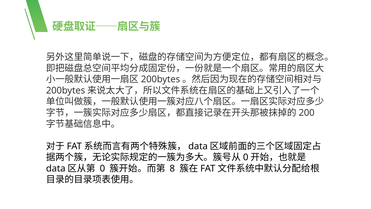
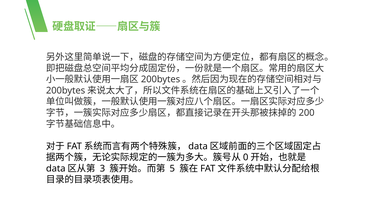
0 at (102, 168): 0 -> 3
8: 8 -> 5
